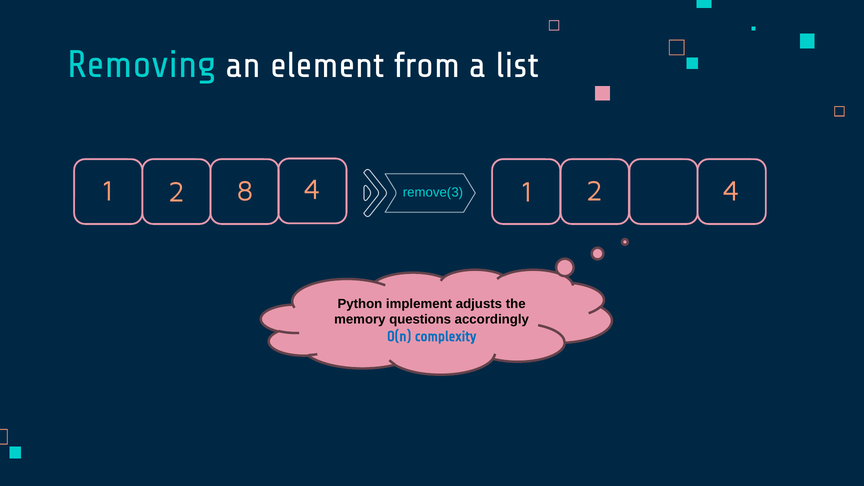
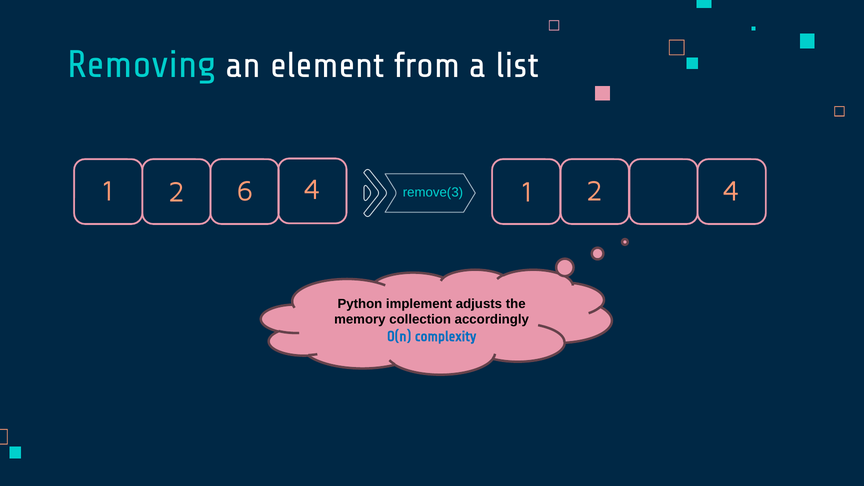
8: 8 -> 6
questions: questions -> collection
